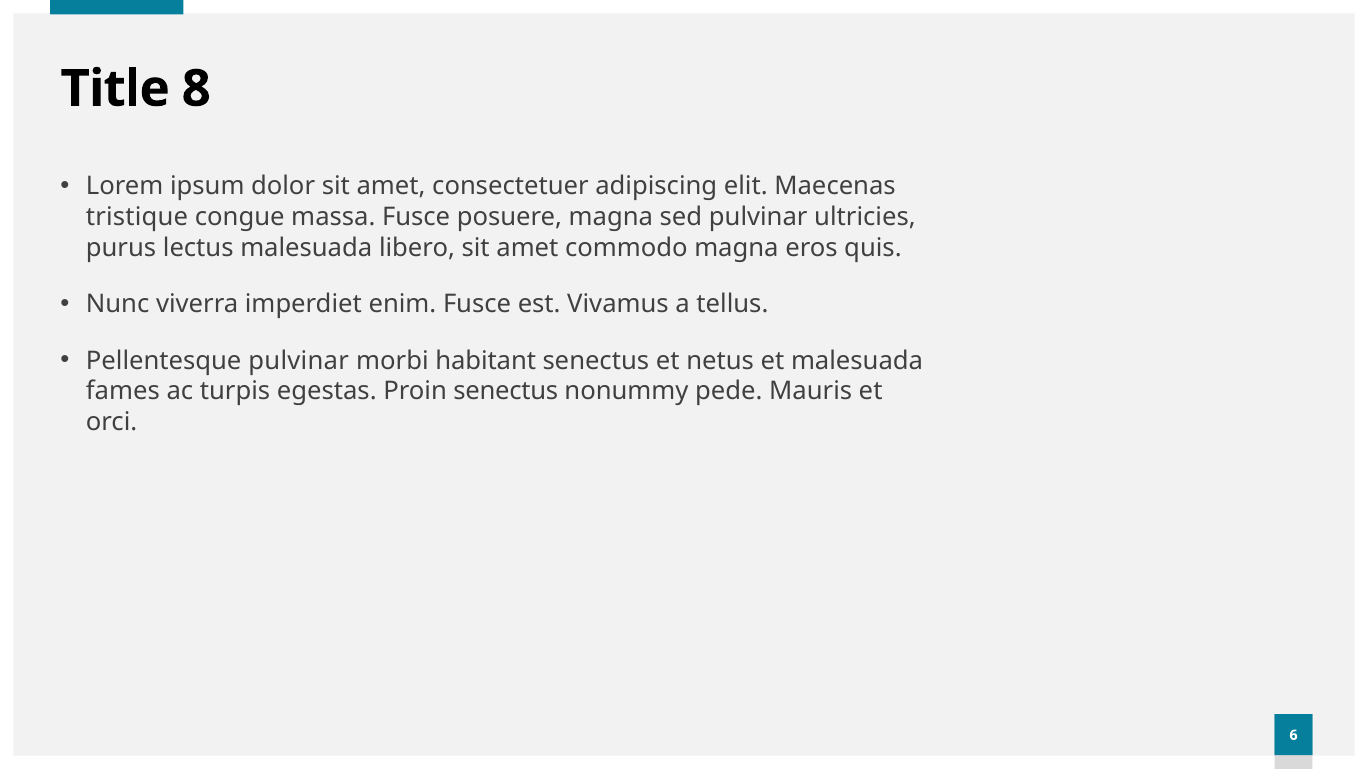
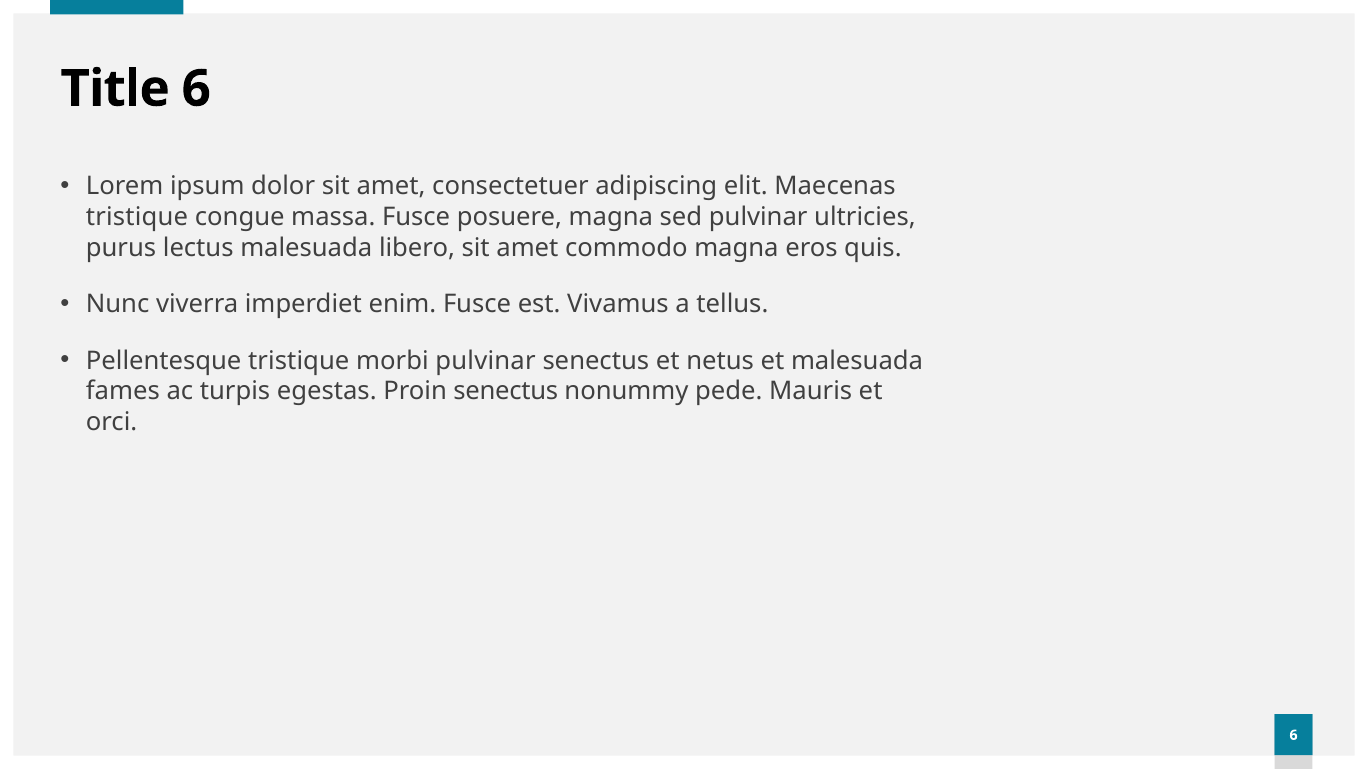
8: 8 -> 6
Pellentesque pulvinar: pulvinar -> tristique
morbi habitant: habitant -> pulvinar
